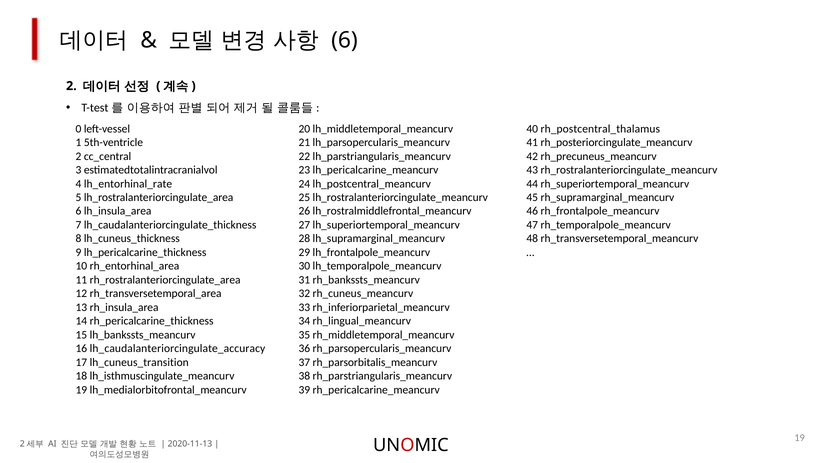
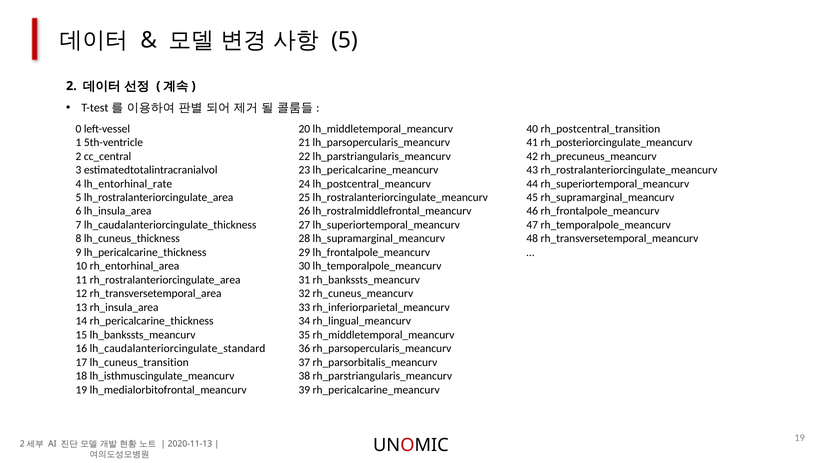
6 at (344, 40): 6 -> 5
rh_postcentral_thalamus: rh_postcentral_thalamus -> rh_postcentral_transition
lh_caudalanteriorcingulate_accuracy: lh_caudalanteriorcingulate_accuracy -> lh_caudalanteriorcingulate_standard
